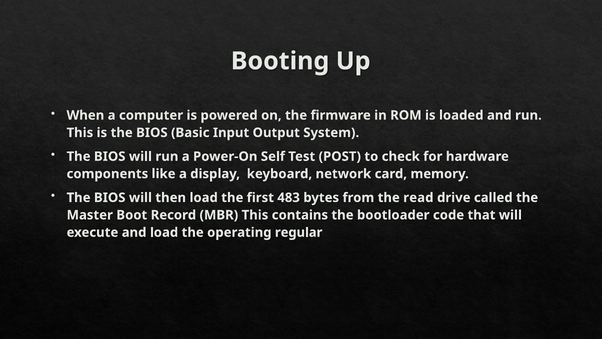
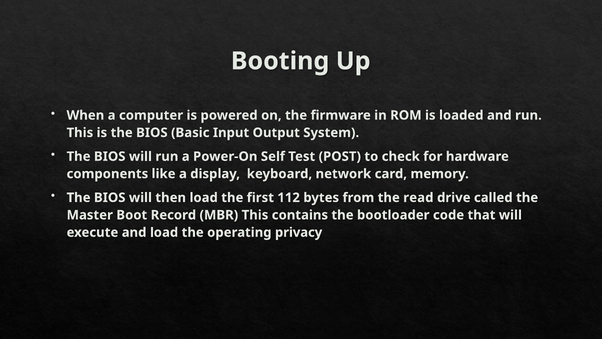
483: 483 -> 112
regular: regular -> privacy
